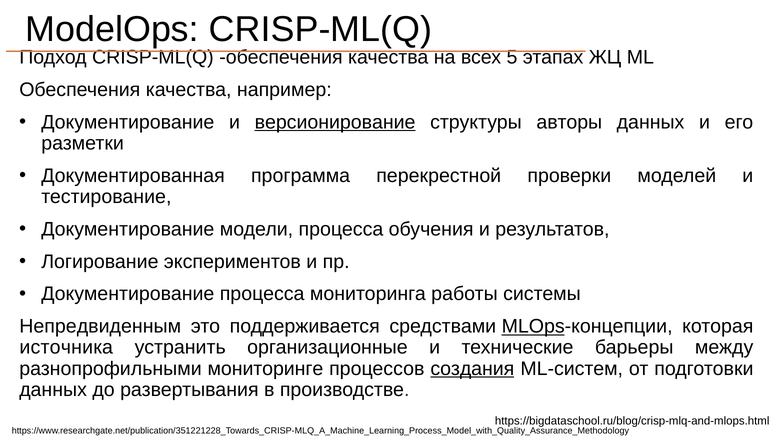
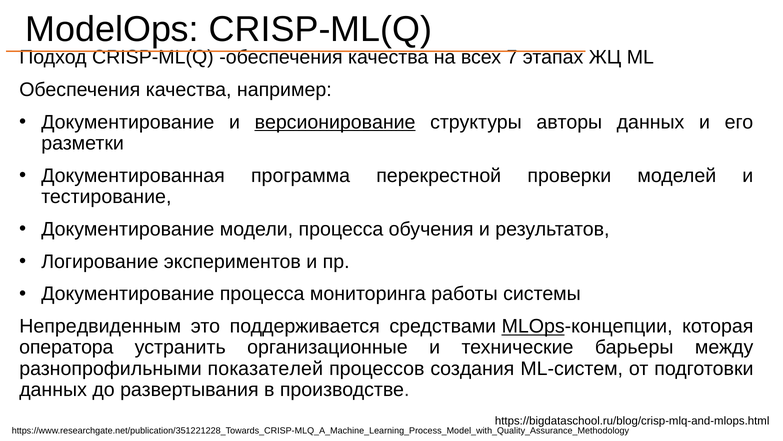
5: 5 -> 7
источника: источника -> оператора
мониторинге: мониторинге -> показателей
создания underline: present -> none
